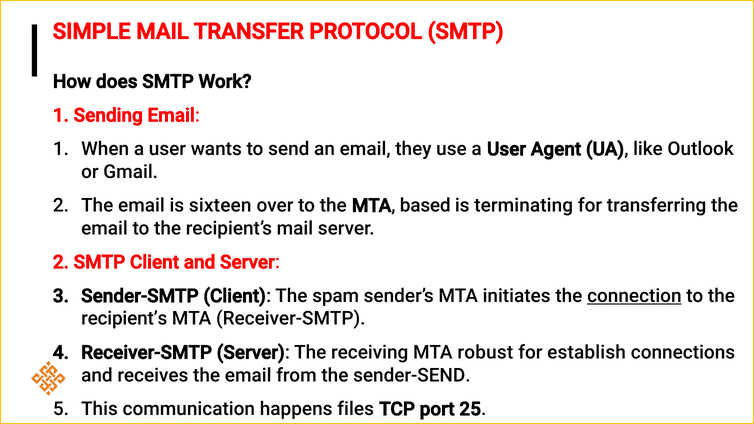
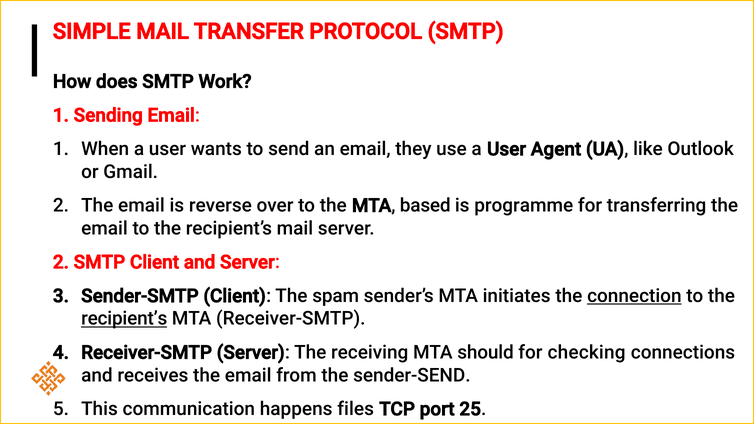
sixteen: sixteen -> reverse
terminating: terminating -> programme
recipient’s at (124, 319) underline: none -> present
robust: robust -> should
establish: establish -> checking
